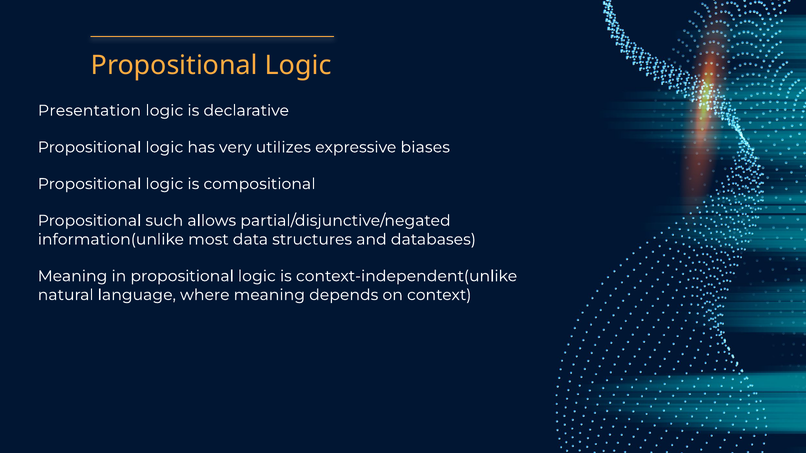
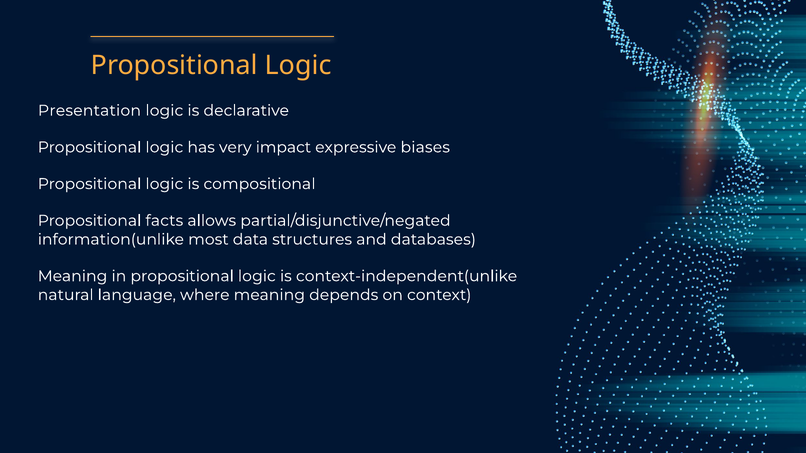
utilizes: utilizes -> impact
such: such -> facts
